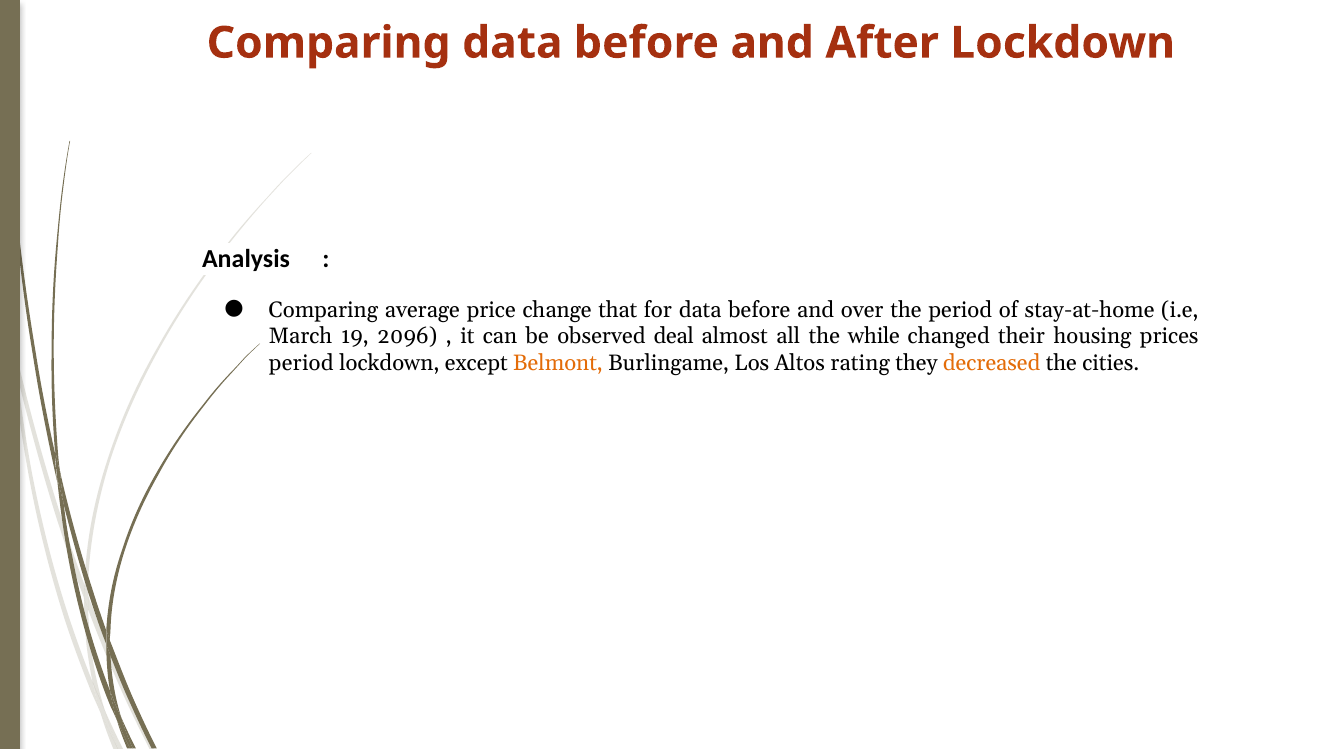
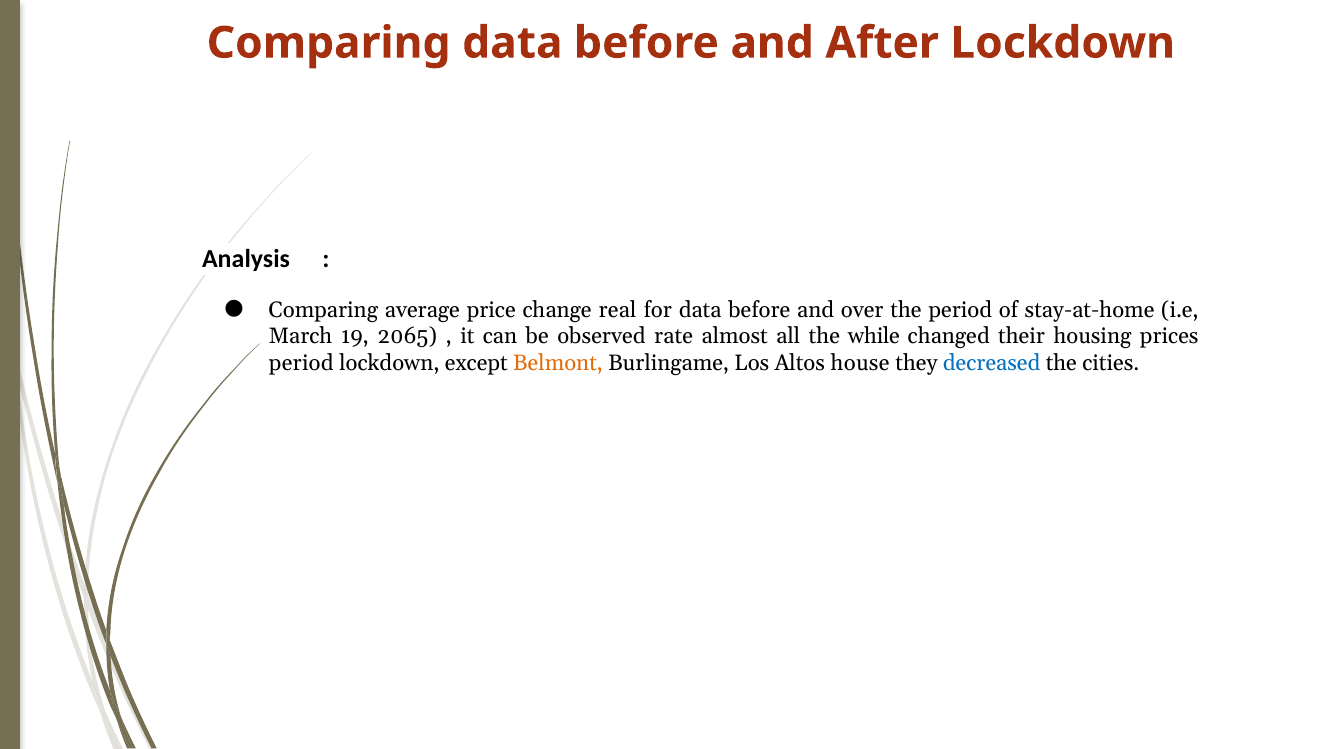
that: that -> real
2096: 2096 -> 2065
deal: deal -> rate
rating: rating -> house
decreased colour: orange -> blue
